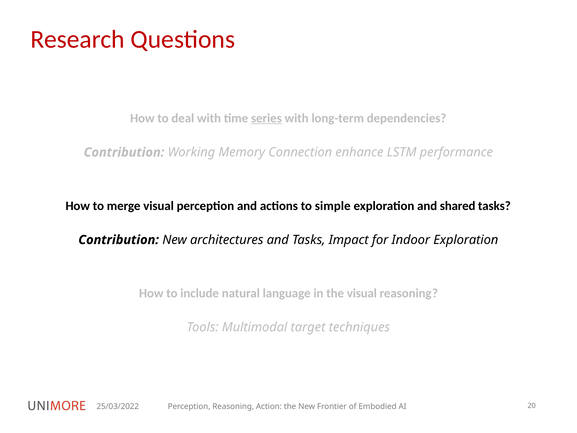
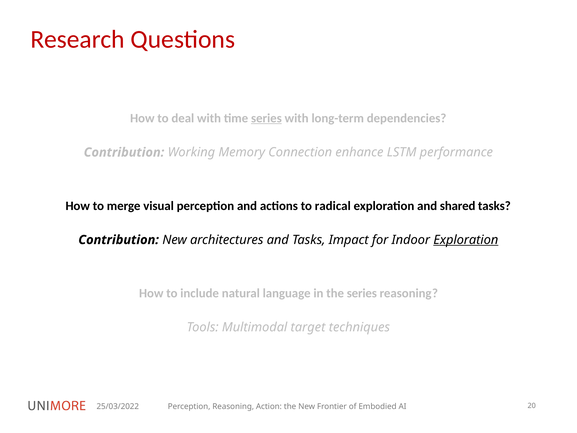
simple: simple -> radical
Exploration at (466, 240) underline: none -> present
the visual: visual -> series
